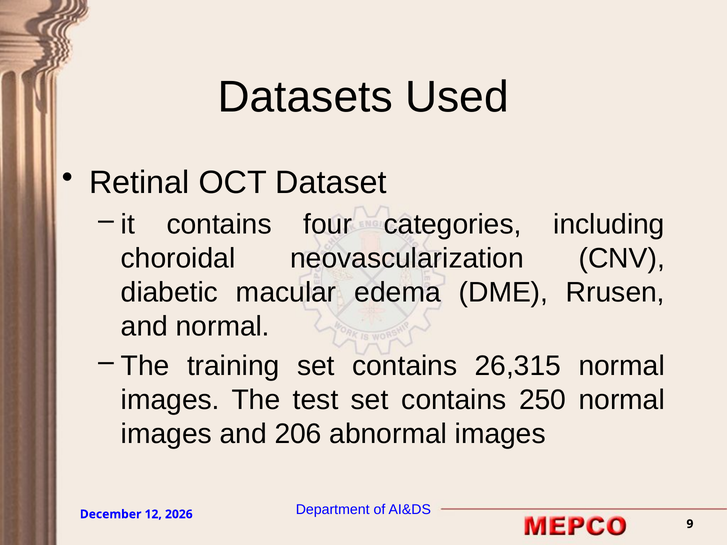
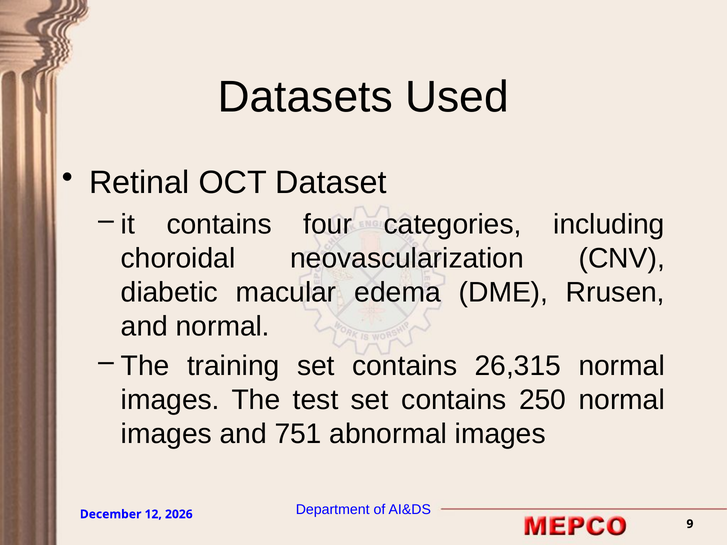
206: 206 -> 751
